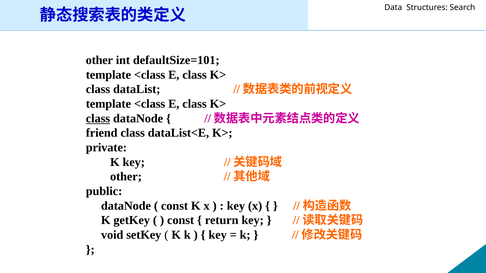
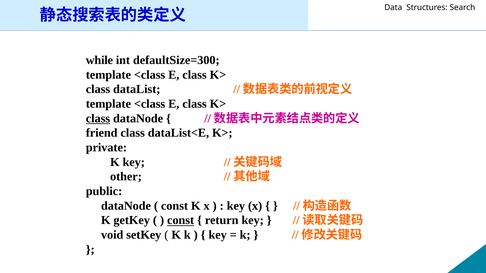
other at (99, 60): other -> while
defaultSize=101: defaultSize=101 -> defaultSize=300
const at (181, 221) underline: none -> present
